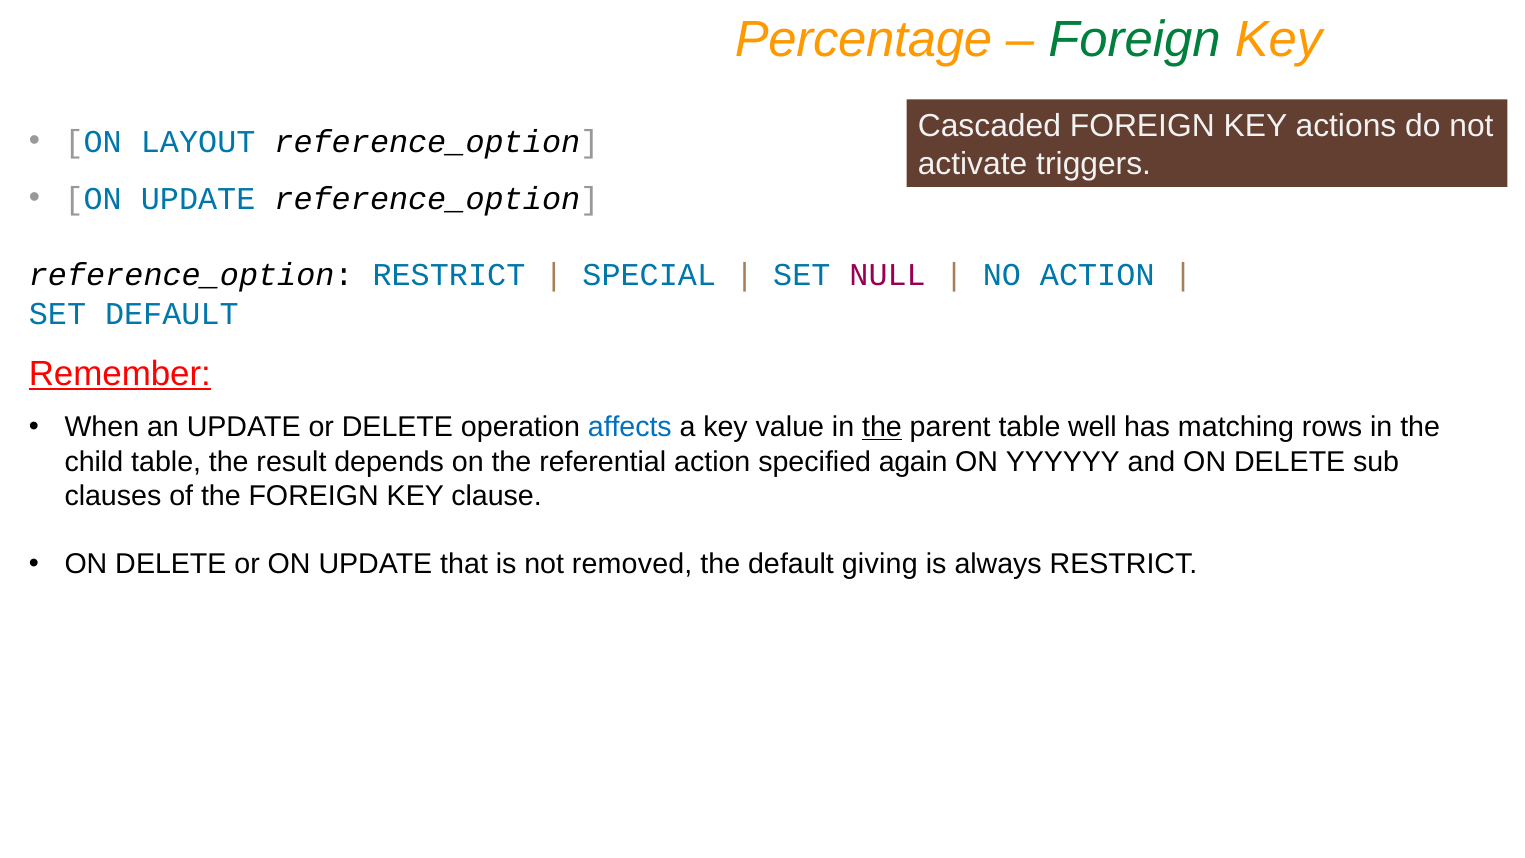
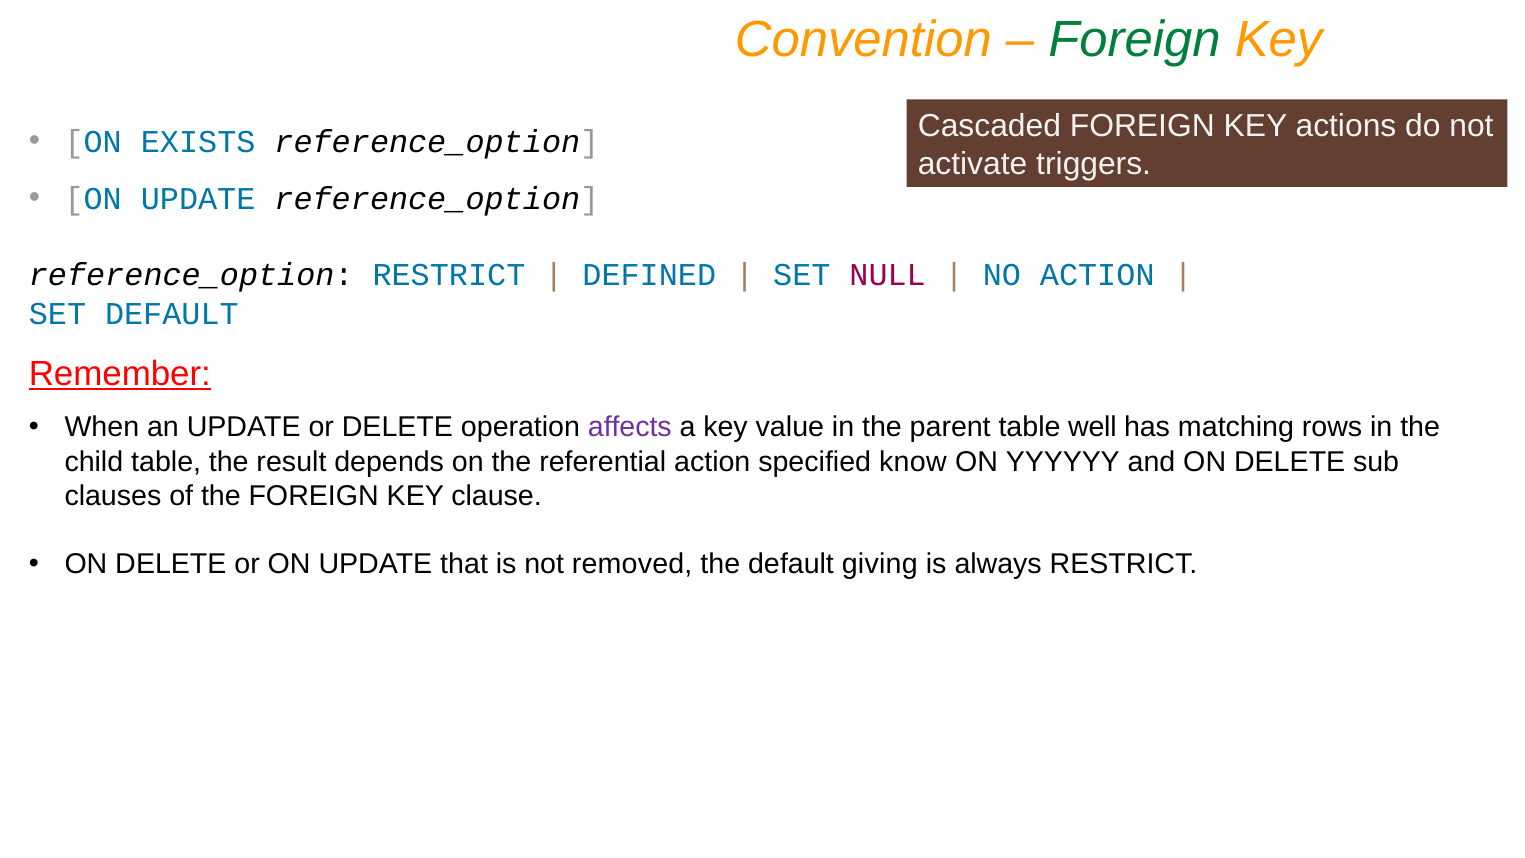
Percentage: Percentage -> Convention
LAYOUT: LAYOUT -> EXISTS
SPECIAL: SPECIAL -> DEFINED
affects colour: blue -> purple
the at (882, 427) underline: present -> none
again: again -> know
